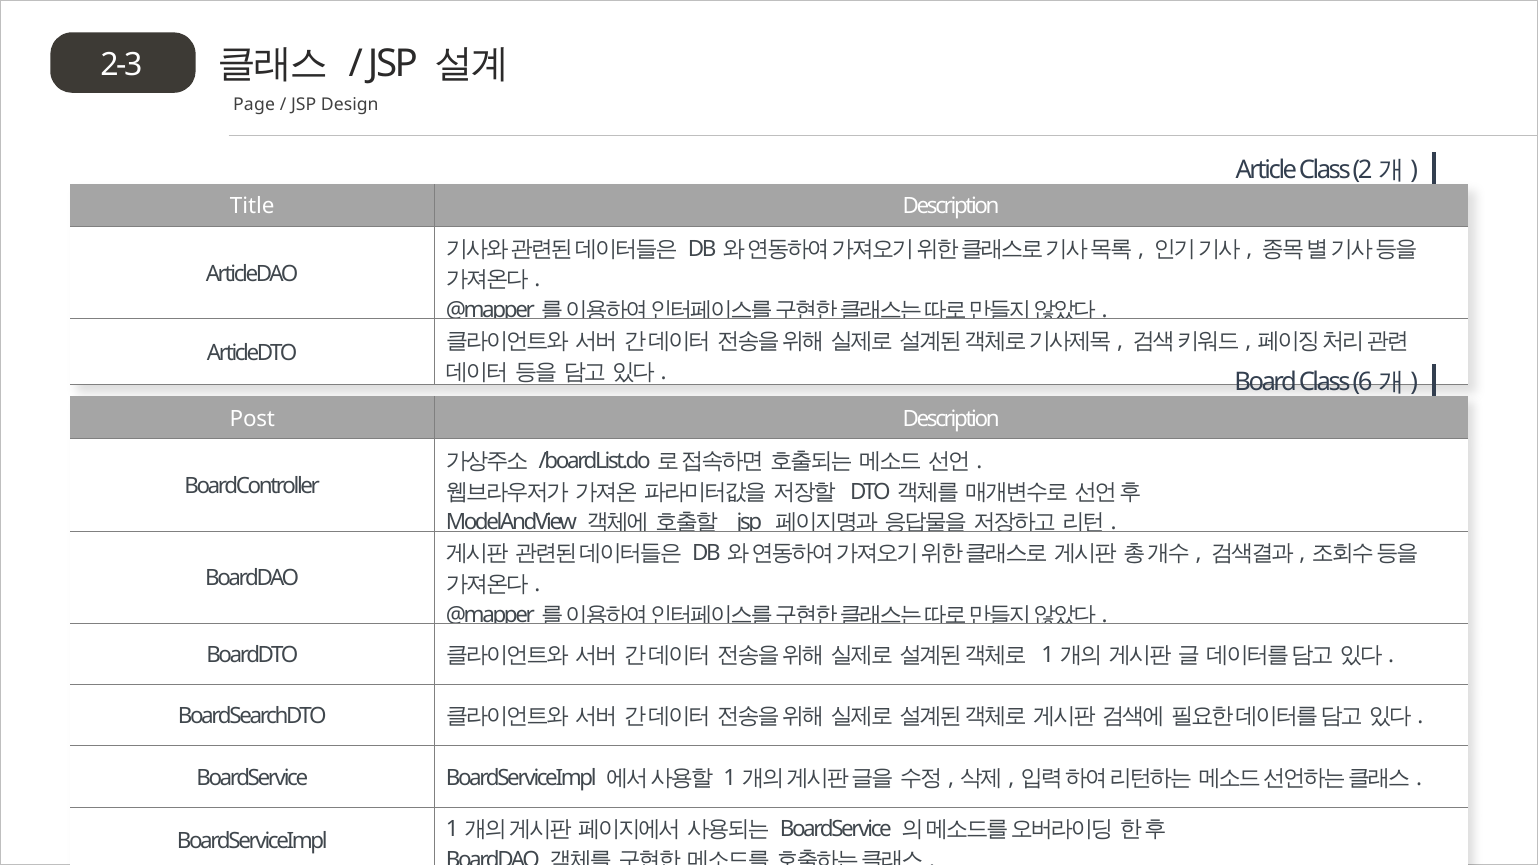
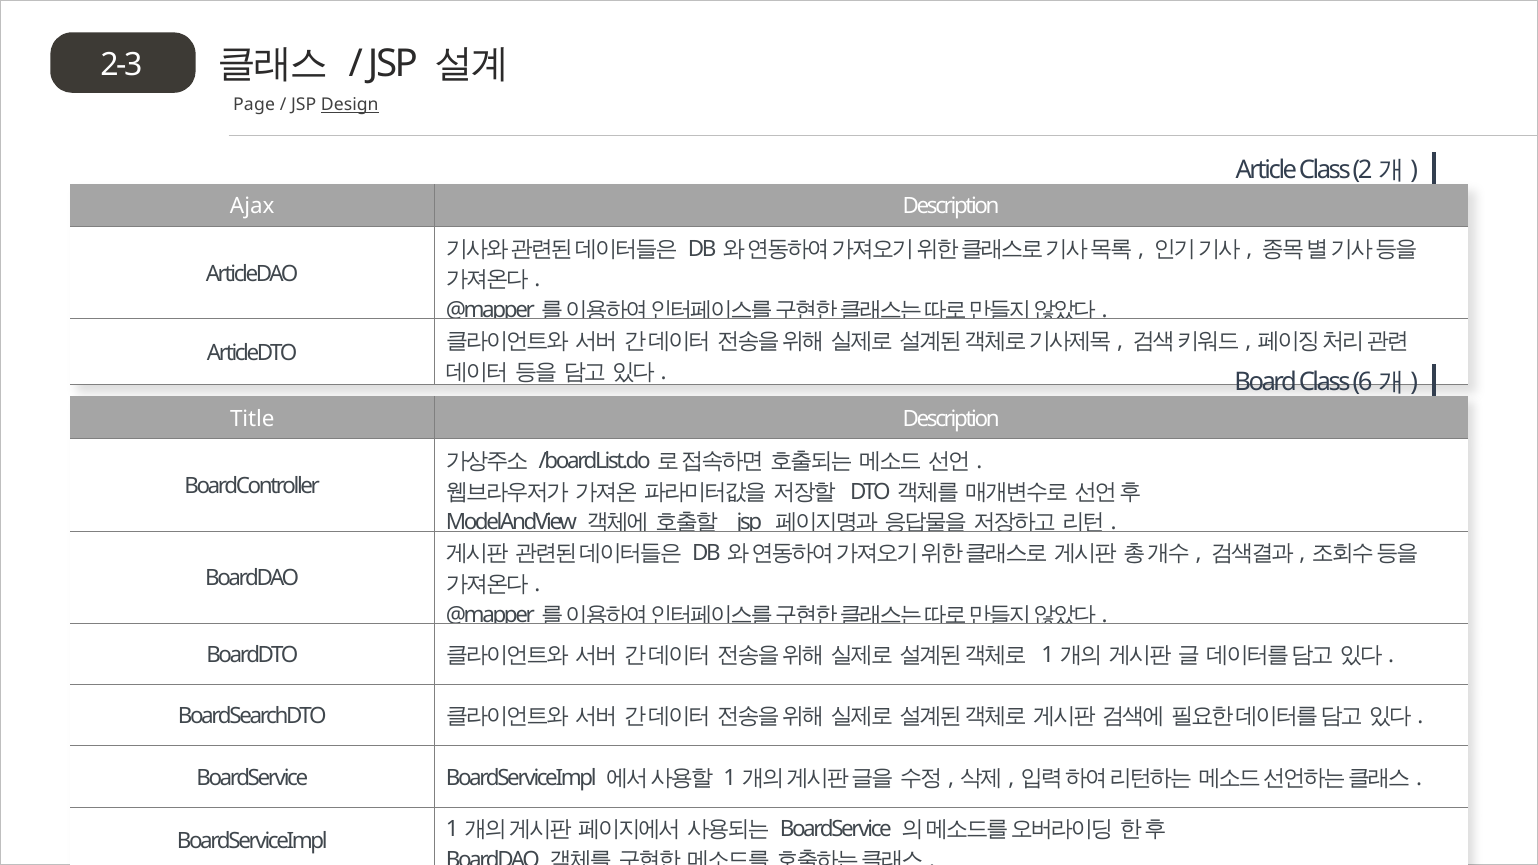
Design underline: none -> present
Title: Title -> Ajax
Post: Post -> Title
